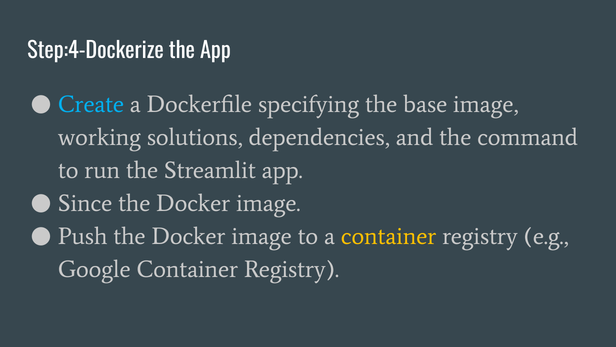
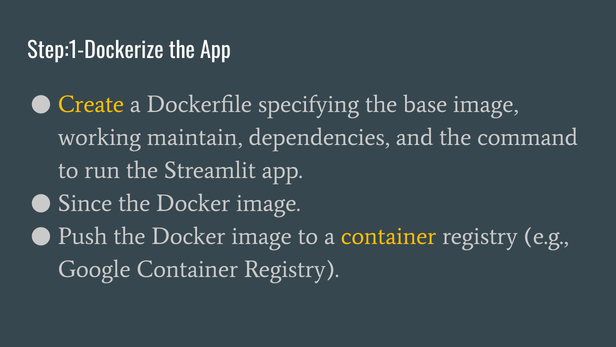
Step:4-Dockerize: Step:4-Dockerize -> Step:1-Dockerize
Create colour: light blue -> yellow
solutions: solutions -> maintain
